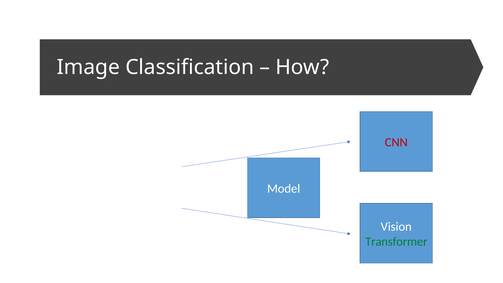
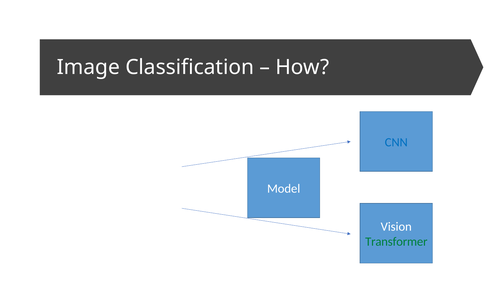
CNN colour: red -> blue
